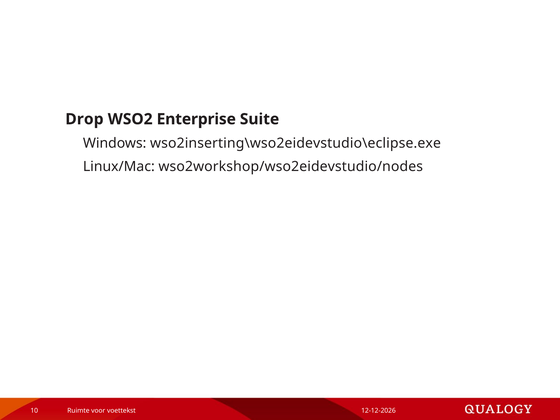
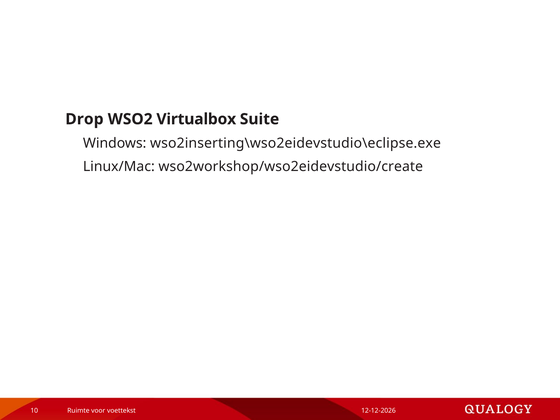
Enterprise: Enterprise -> Virtualbox
wso2workshop/wso2eidevstudio/nodes: wso2workshop/wso2eidevstudio/nodes -> wso2workshop/wso2eidevstudio/create
